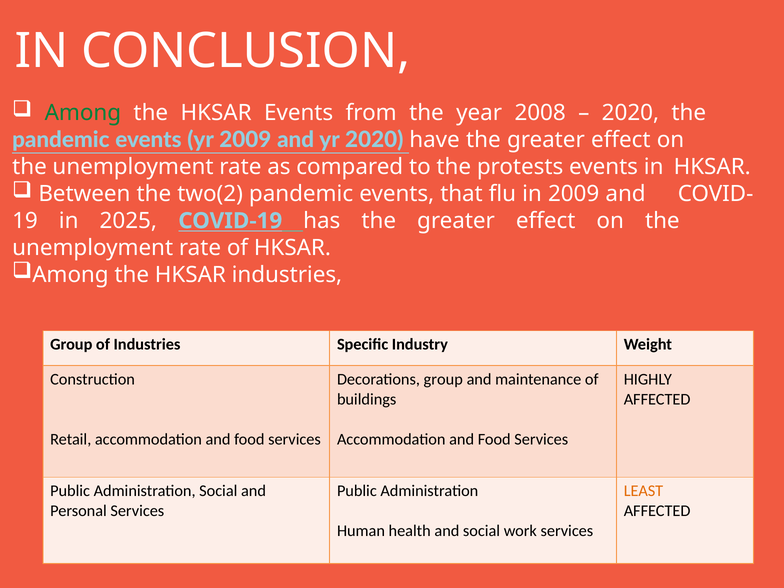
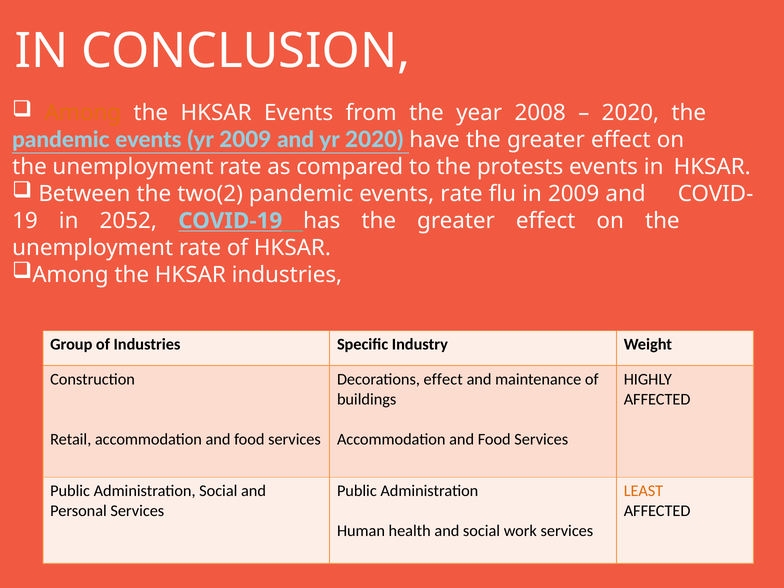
Among at (83, 113) colour: green -> orange
events that: that -> rate
2025: 2025 -> 2052
Decorations group: group -> effect
